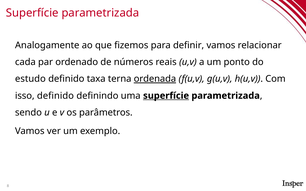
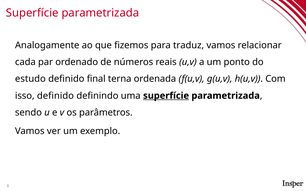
definir: definir -> traduz
taxa: taxa -> final
ordenada underline: present -> none
